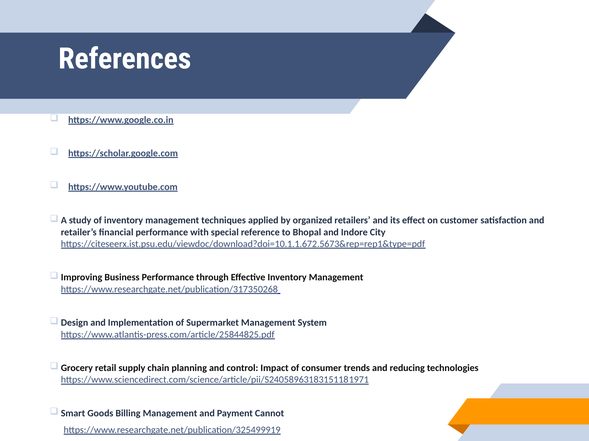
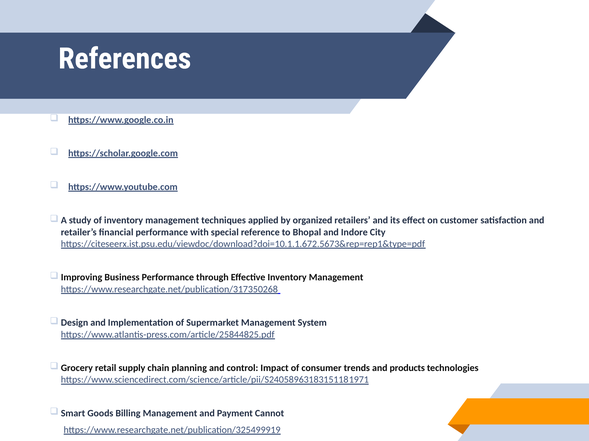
reducing: reducing -> products
